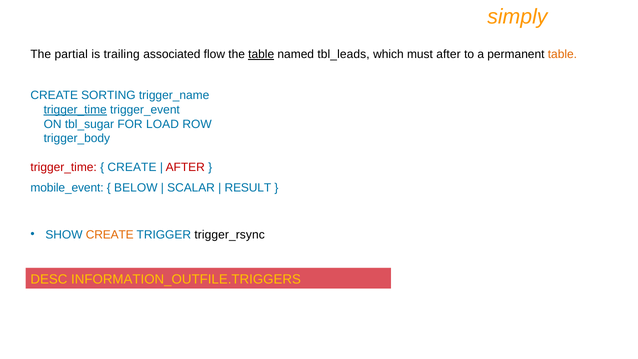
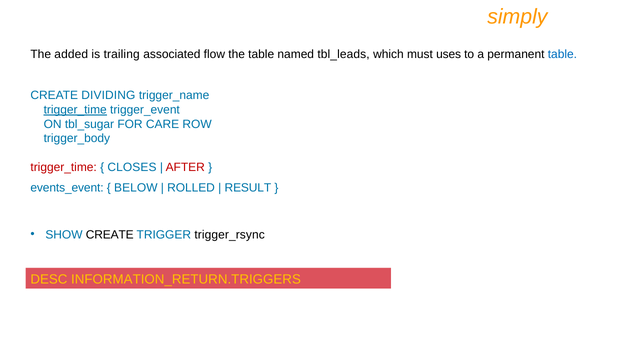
partial: partial -> added
table at (261, 54) underline: present -> none
must after: after -> uses
table at (562, 54) colour: orange -> blue
SORTING: SORTING -> DIVIDING
LOAD: LOAD -> CARE
CREATE at (132, 167): CREATE -> CLOSES
mobile_event: mobile_event -> events_event
SCALAR: SCALAR -> ROLLED
CREATE at (110, 235) colour: orange -> black
INFORMATION_OUTFILE.TRIGGERS: INFORMATION_OUTFILE.TRIGGERS -> INFORMATION_RETURN.TRIGGERS
